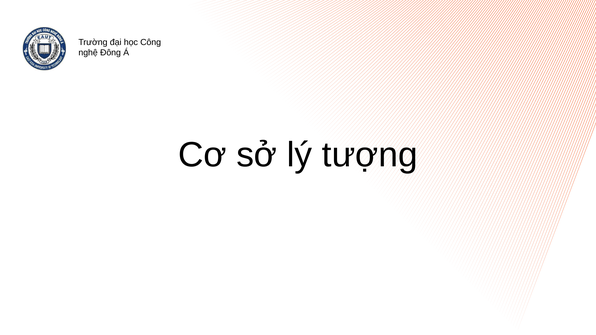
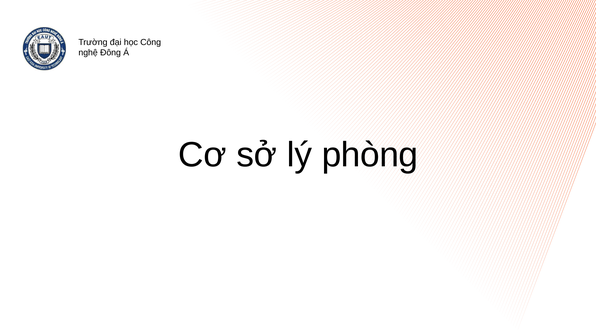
tượng: tượng -> phòng
